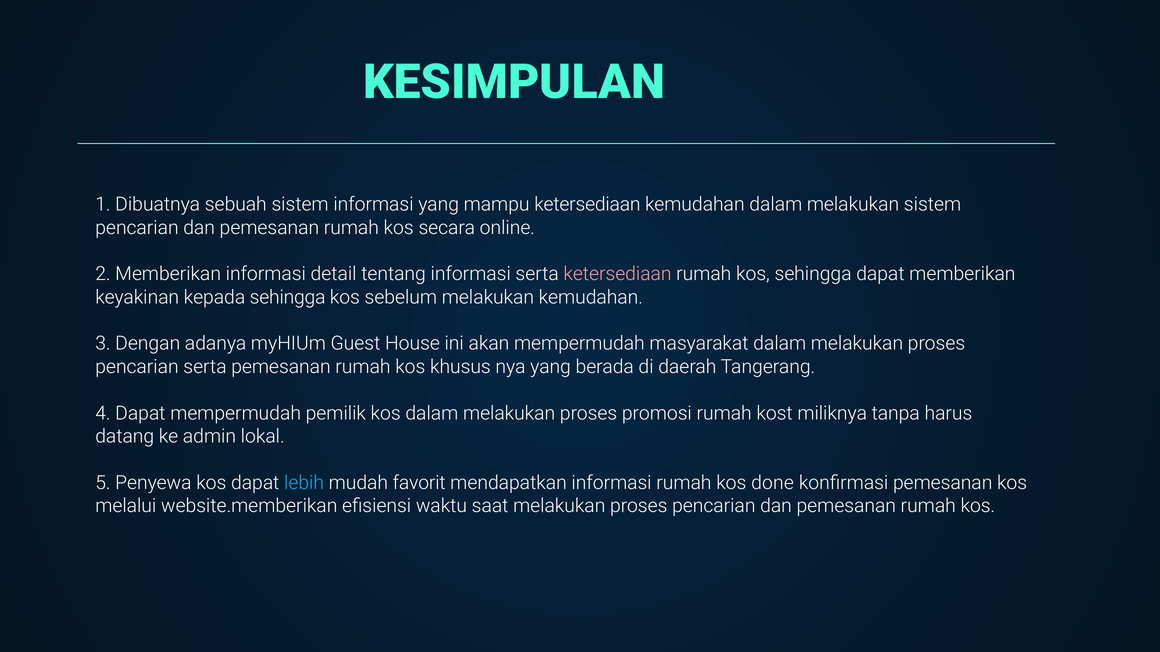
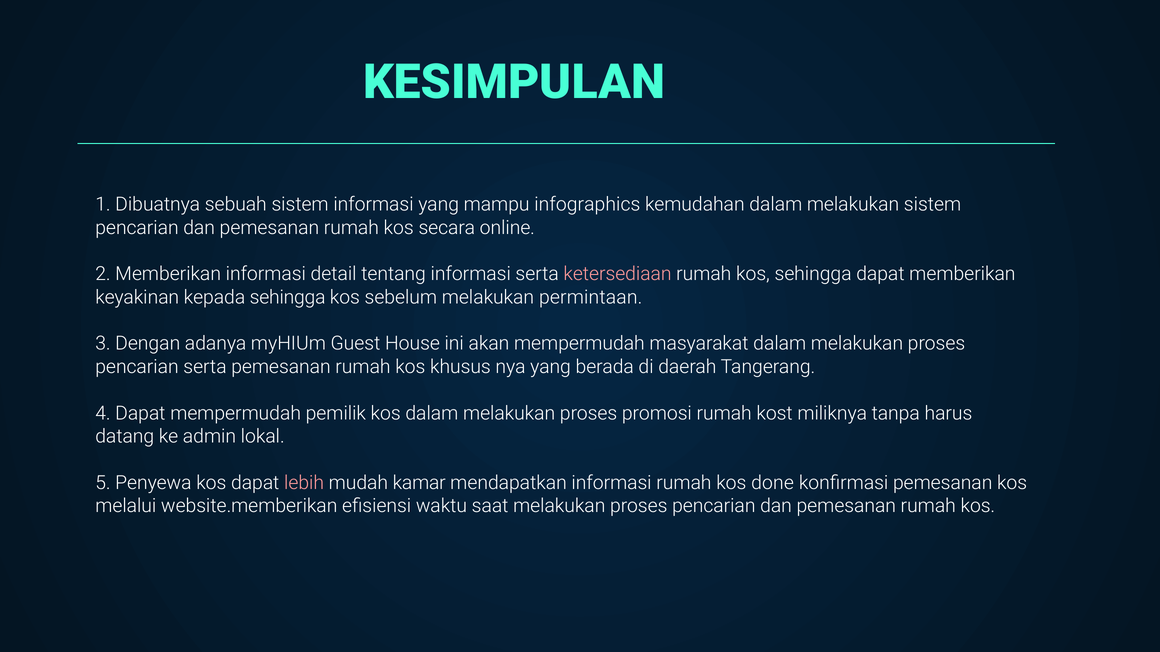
mampu ketersediaan: ketersediaan -> infographics
melakukan kemudahan: kemudahan -> permintaan
lebih colour: light blue -> pink
favorit: favorit -> kamar
